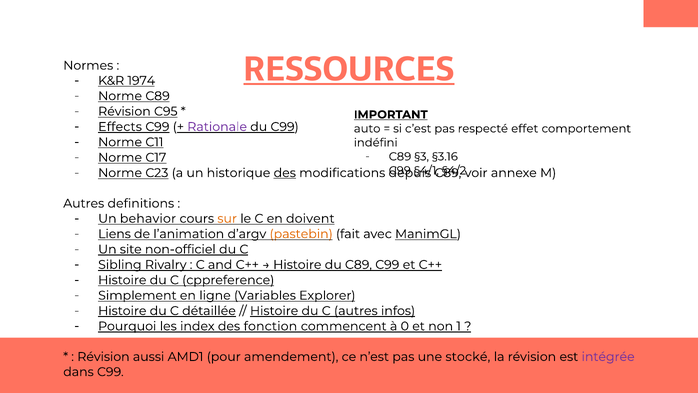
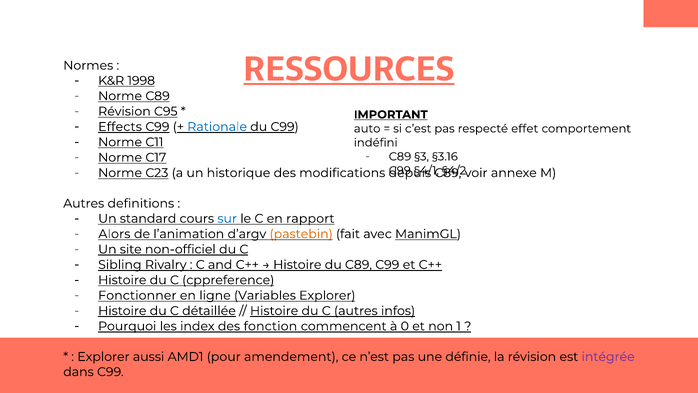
1974: 1974 -> 1998
Rationale colour: purple -> blue
des at (285, 173) underline: present -> none
behavior: behavior -> standard
sur colour: orange -> blue
doivent: doivent -> rapport
Liens: Liens -> Alors
Simplement: Simplement -> Fonctionner
Révision at (103, 356): Révision -> Explorer
stocké: stocké -> définie
